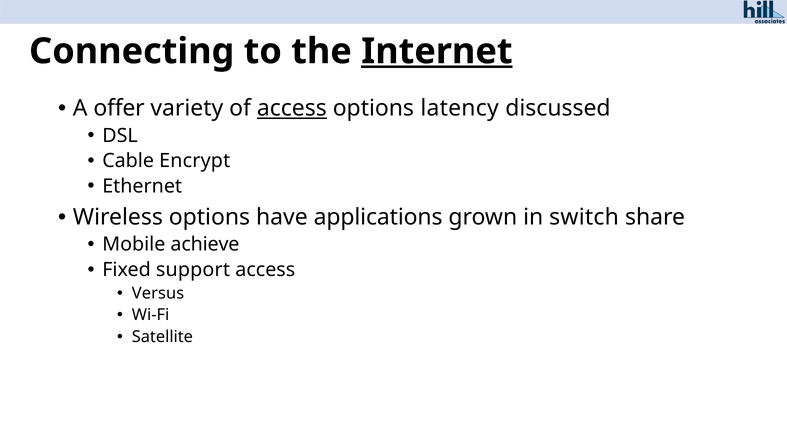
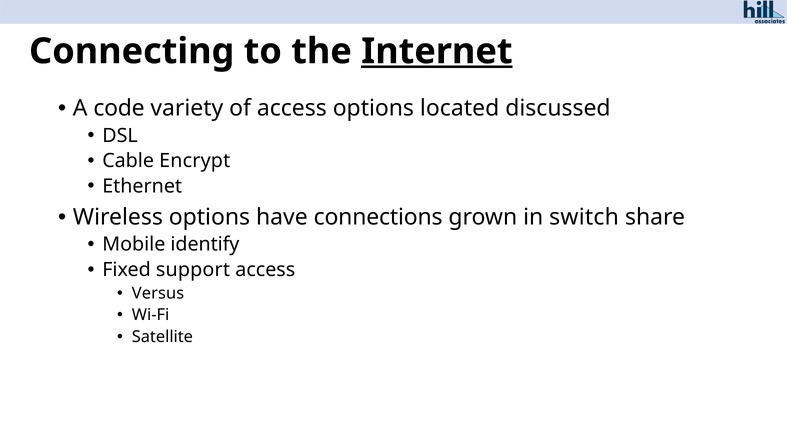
offer: offer -> code
access at (292, 109) underline: present -> none
latency: latency -> located
applications: applications -> connections
achieve: achieve -> identify
